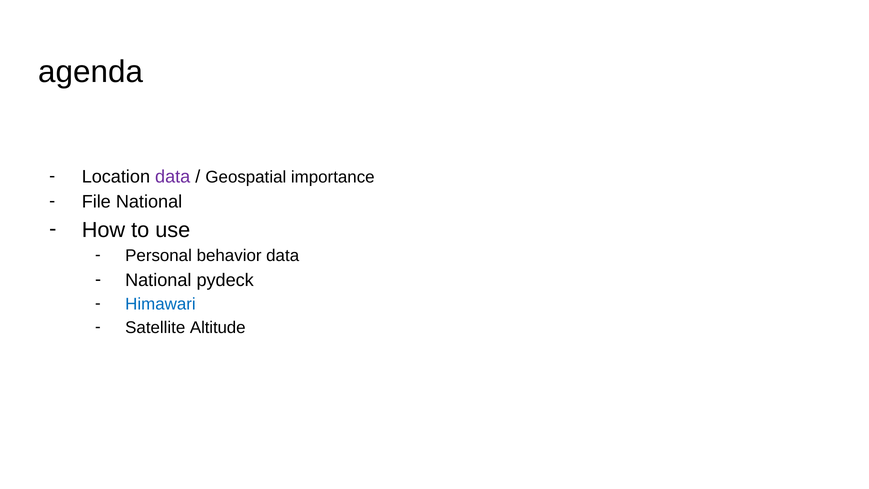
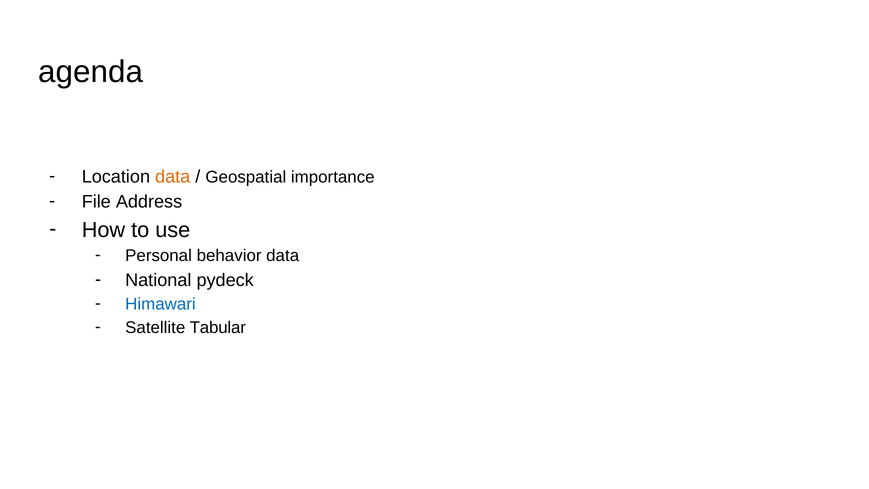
data at (173, 177) colour: purple -> orange
File National: National -> Address
Altitude: Altitude -> Tabular
